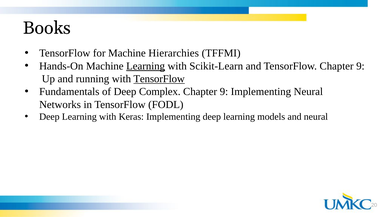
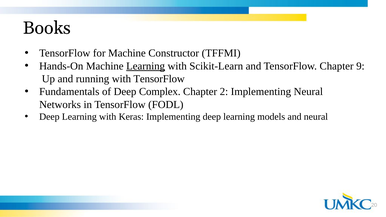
Hierarchies: Hierarchies -> Constructor
TensorFlow at (159, 79) underline: present -> none
9 at (224, 92): 9 -> 2
